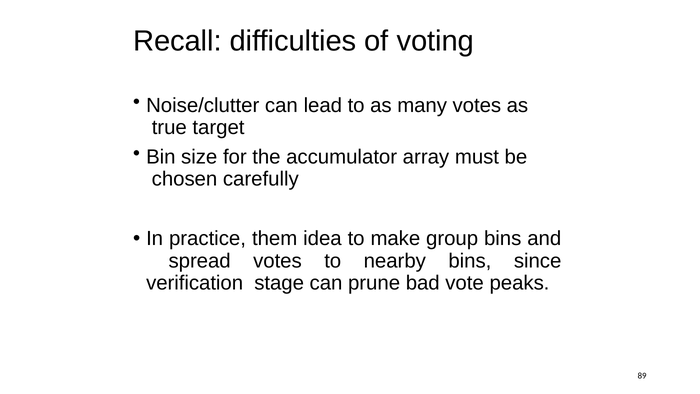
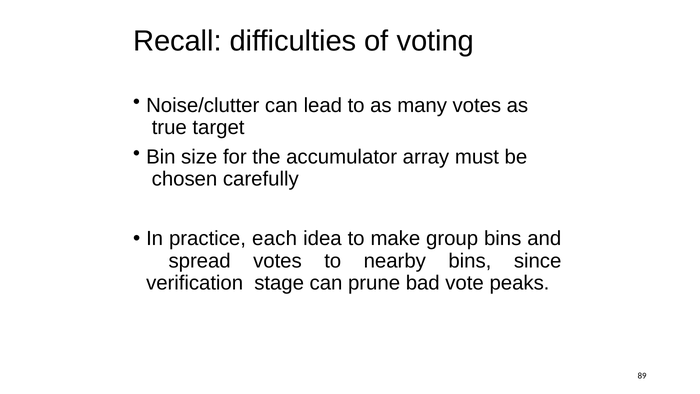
them: them -> each
